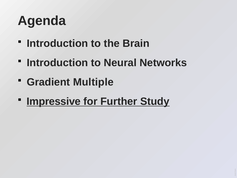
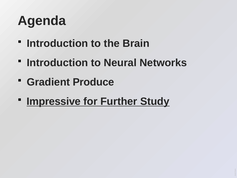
Multiple: Multiple -> Produce
